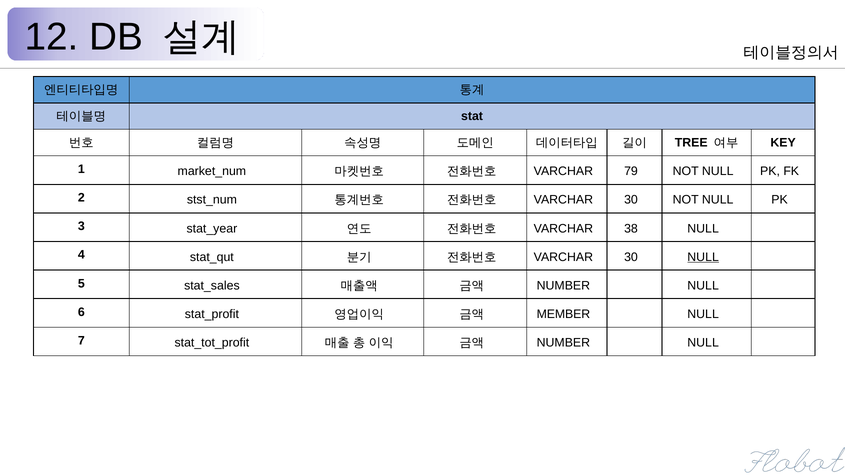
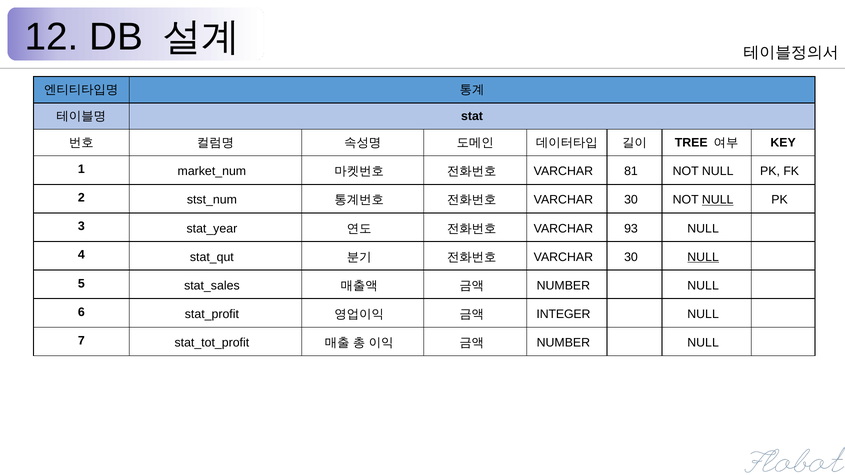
79: 79 -> 81
NULL at (718, 200) underline: none -> present
38: 38 -> 93
MEMBER: MEMBER -> INTEGER
